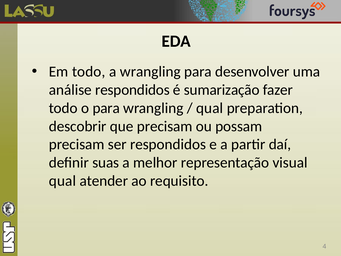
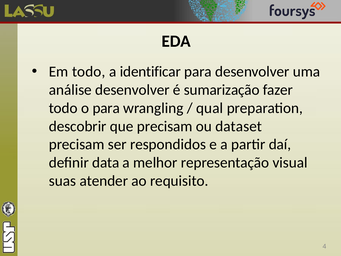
a wrangling: wrangling -> identificar
análise respondidos: respondidos -> desenvolver
possam: possam -> dataset
suas: suas -> data
qual at (62, 181): qual -> suas
